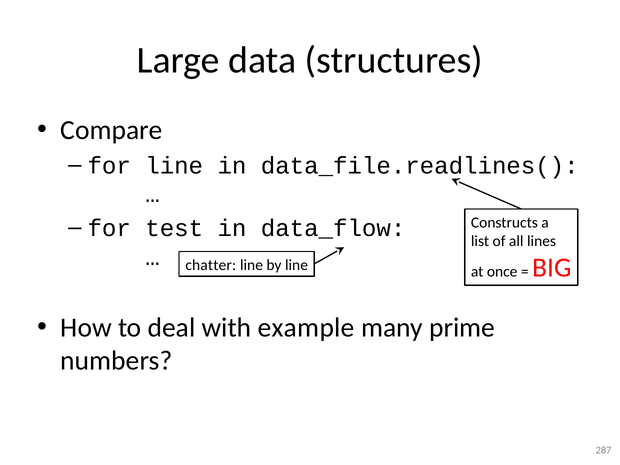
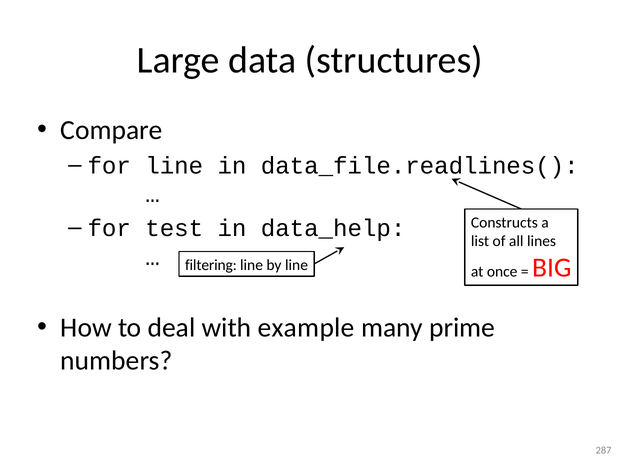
data_flow: data_flow -> data_help
chatter: chatter -> filtering
